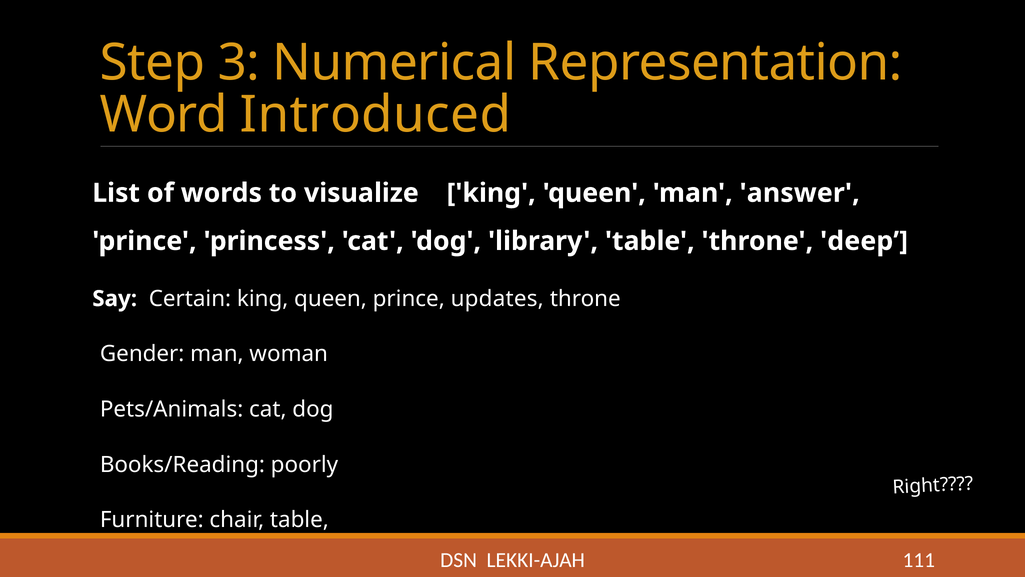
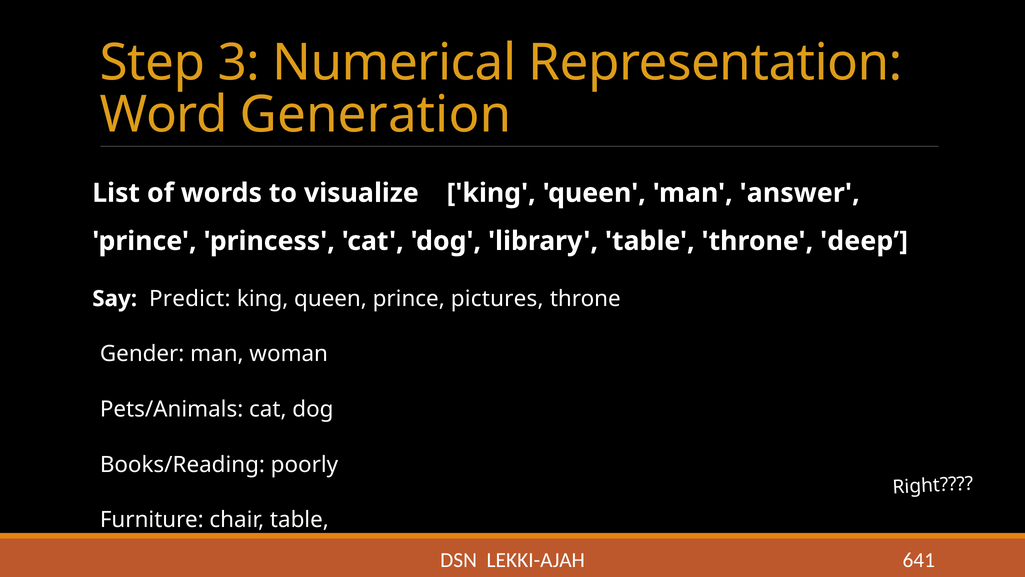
Introduced: Introduced -> Generation
Certain: Certain -> Predict
updates: updates -> pictures
111: 111 -> 641
